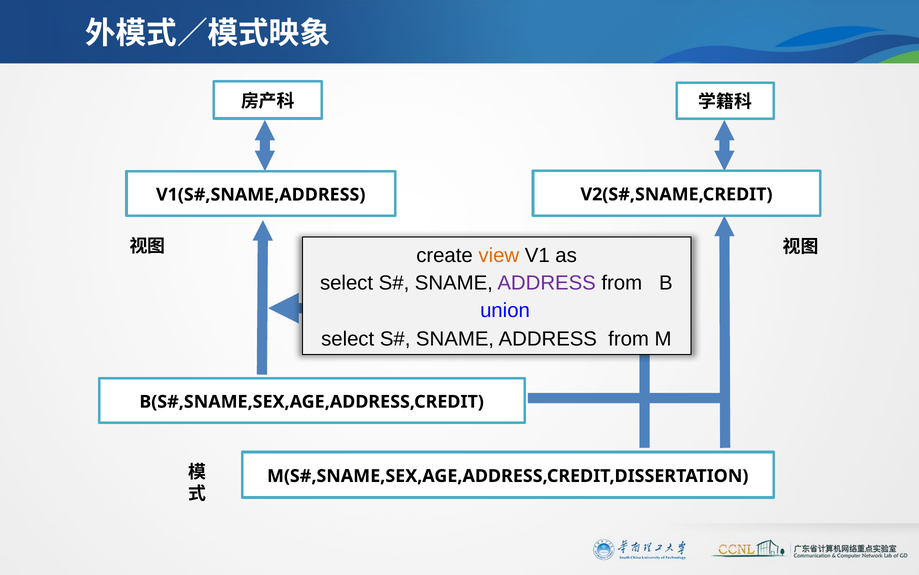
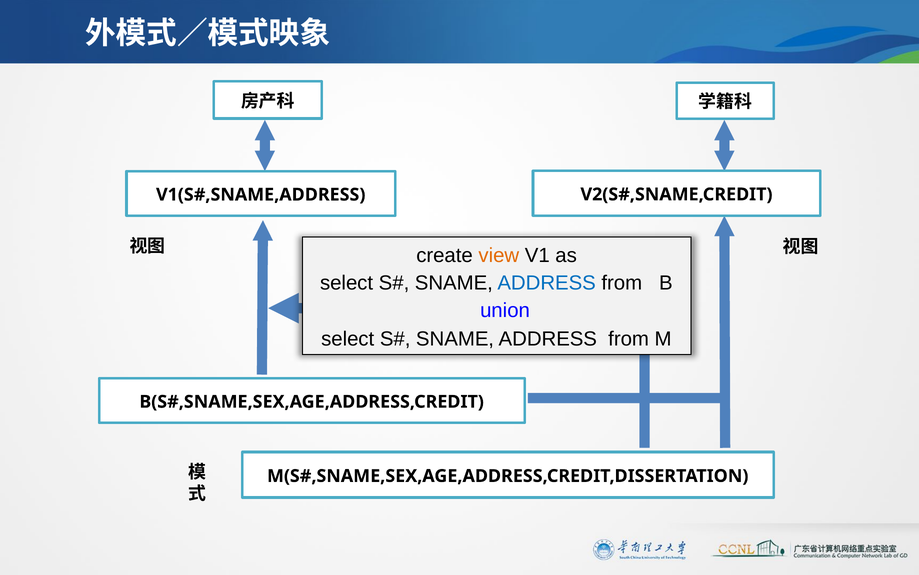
ADDRESS at (547, 283) colour: purple -> blue
